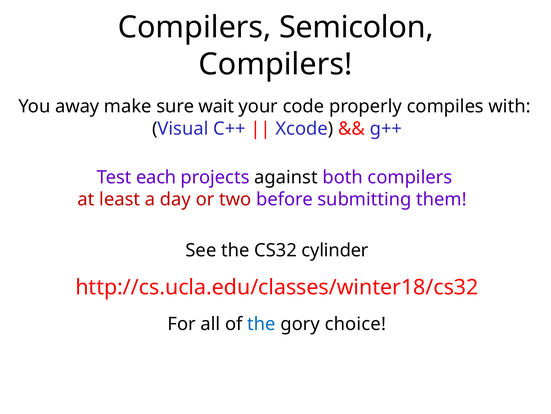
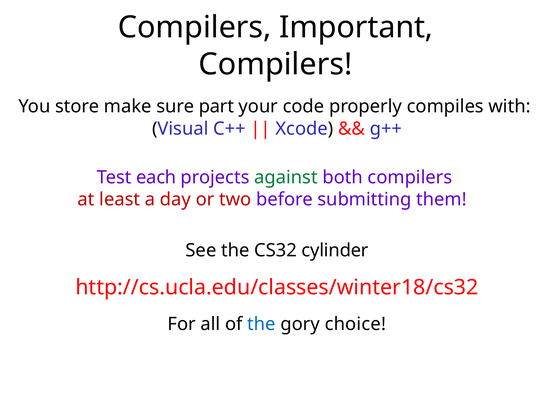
Semicolon: Semicolon -> Important
away: away -> store
wait: wait -> part
against colour: black -> green
